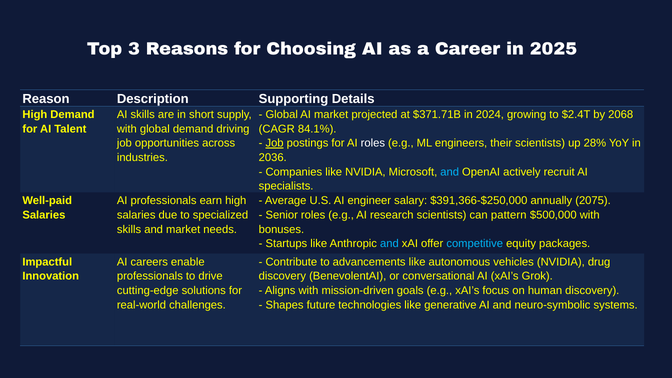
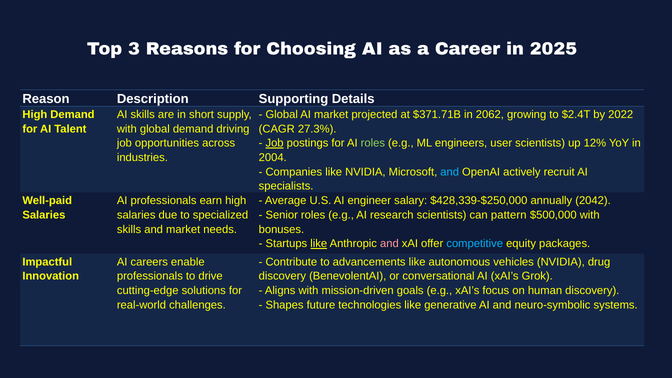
2024: 2024 -> 2062
2068: 2068 -> 2022
84.1%: 84.1% -> 27.3%
roles at (373, 143) colour: white -> light green
their: their -> user
28%: 28% -> 12%
2036: 2036 -> 2004
$391,366-$250,000: $391,366-$250,000 -> $428,339-$250,000
2075: 2075 -> 2042
like at (319, 244) underline: none -> present
and at (389, 244) colour: light blue -> pink
